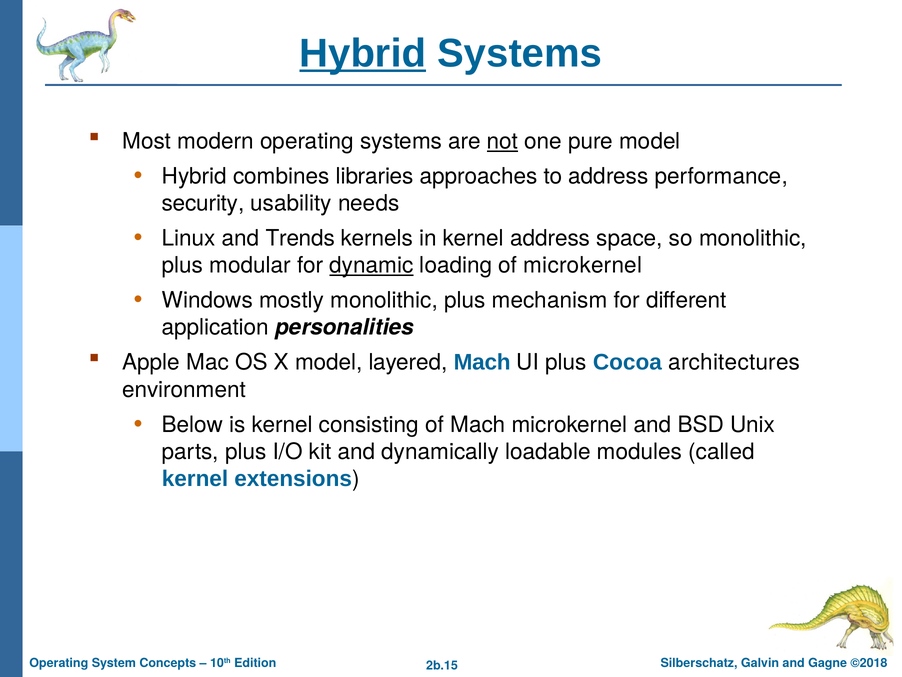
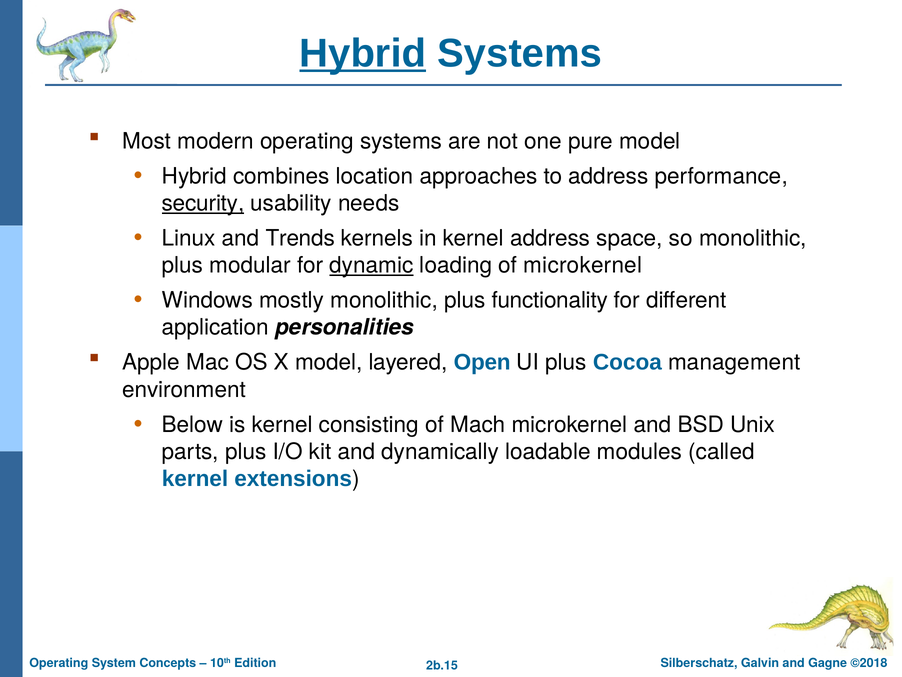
not underline: present -> none
libraries: libraries -> location
security underline: none -> present
mechanism: mechanism -> functionality
layered Mach: Mach -> Open
architectures: architectures -> management
